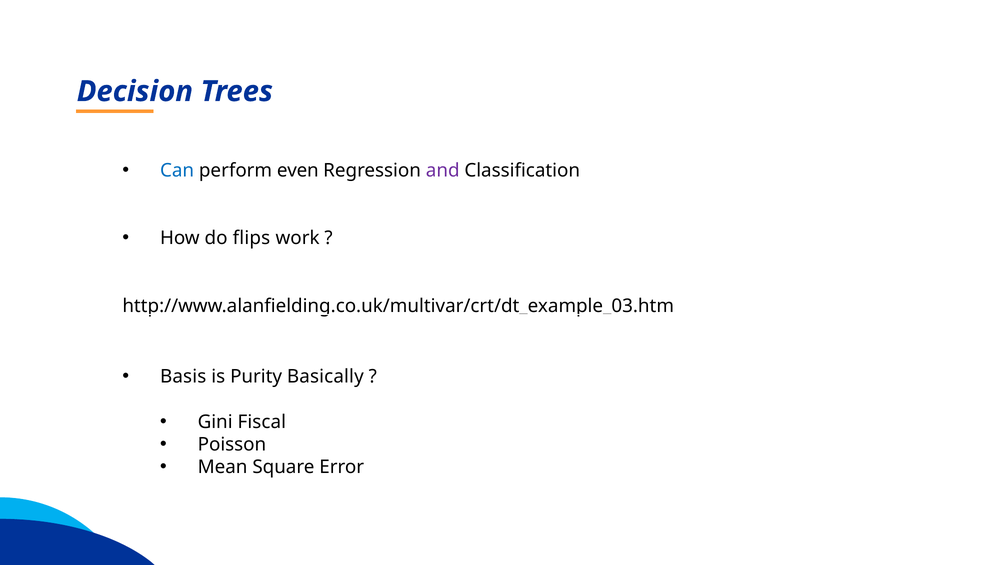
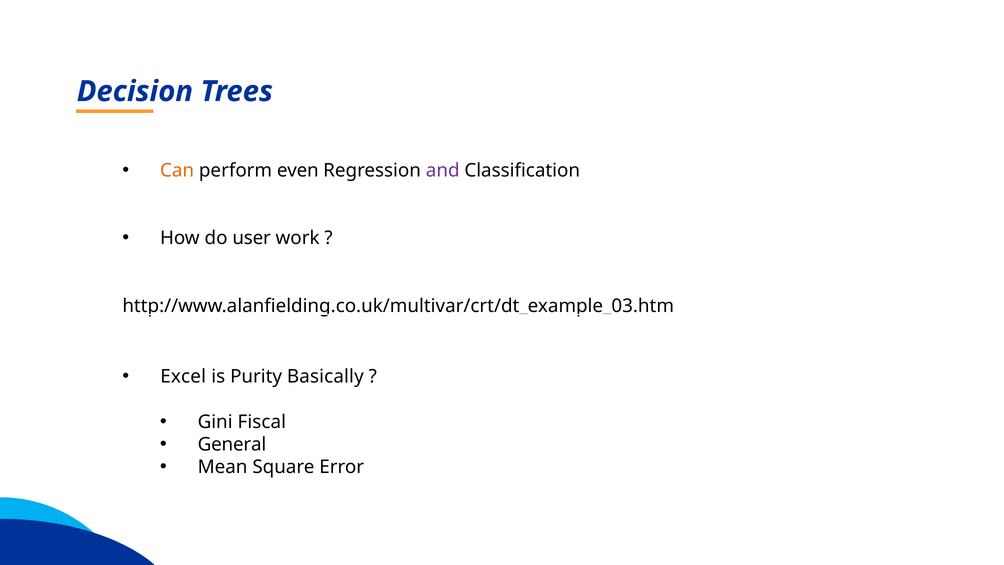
Can colour: blue -> orange
flips: flips -> user
Basis: Basis -> Excel
Poisson: Poisson -> General
